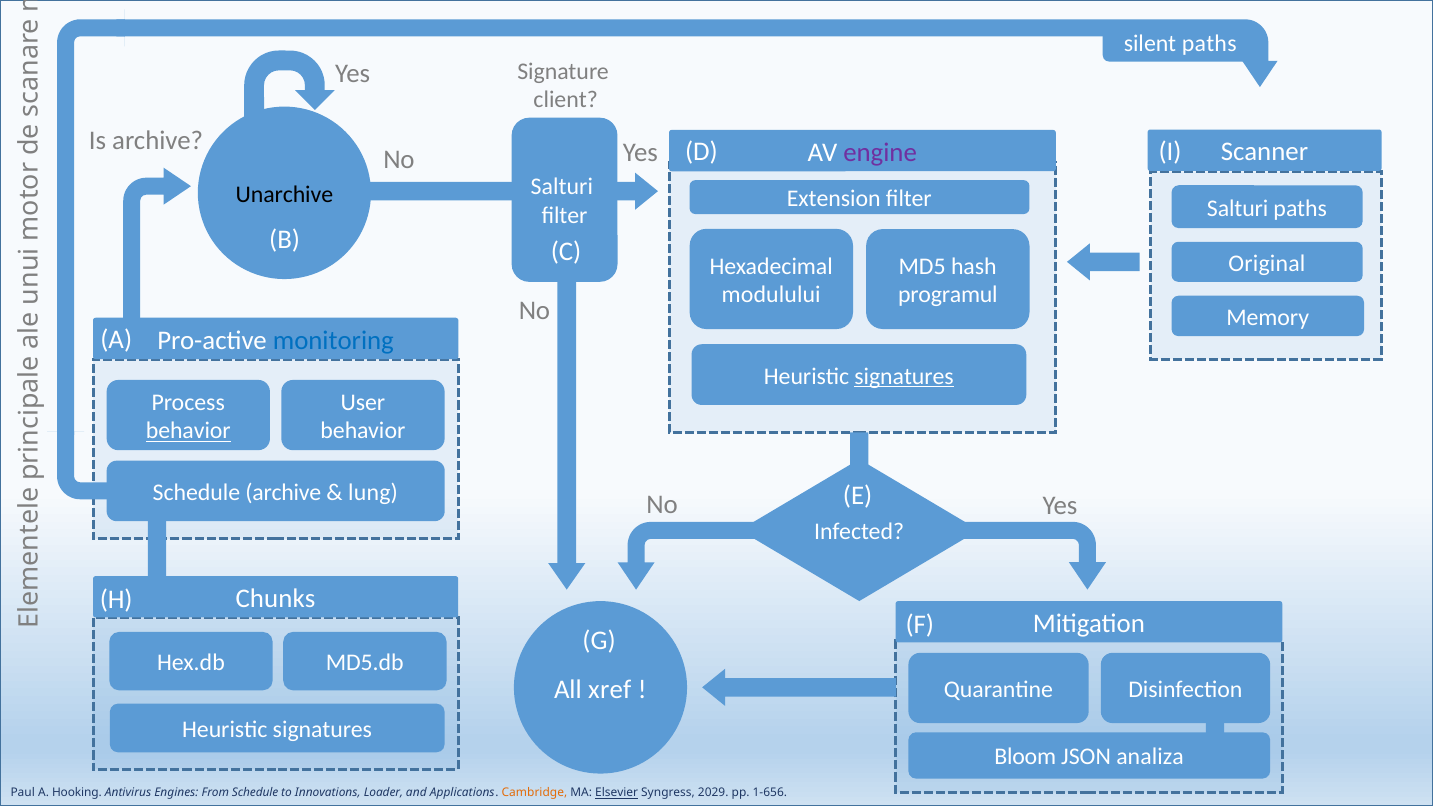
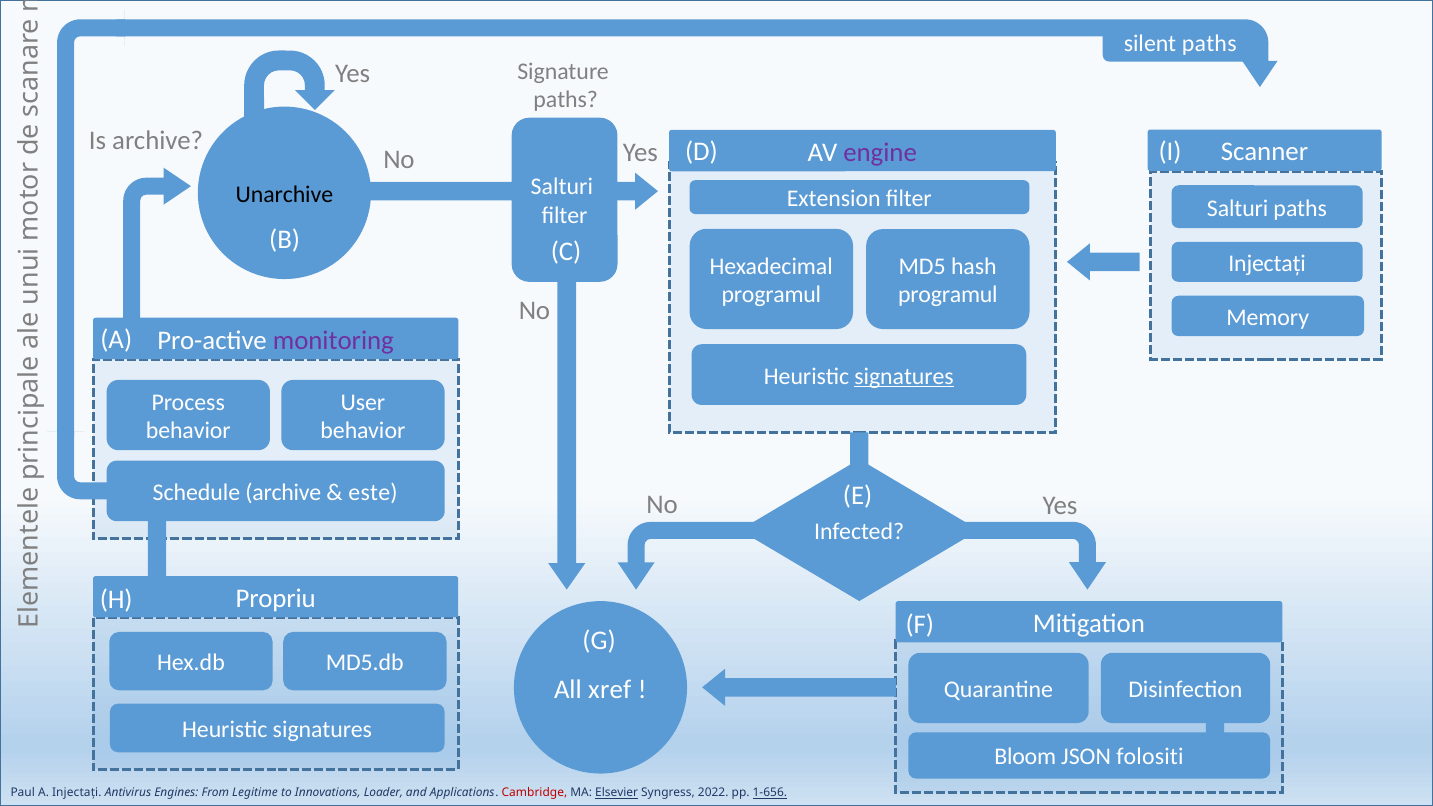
client at (566, 100): client -> paths
Original at (1267, 263): Original -> Injectați
modulului at (771, 295): modulului -> programul
monitoring colour: blue -> purple
behavior at (188, 431) underline: present -> none
lung: lung -> este
Chunks: Chunks -> Propriu
analiza: analiza -> folositi
A Hooking: Hooking -> Injectați
From Schedule: Schedule -> Legitime
Cambridge colour: orange -> red
2029: 2029 -> 2022
1-656 underline: none -> present
